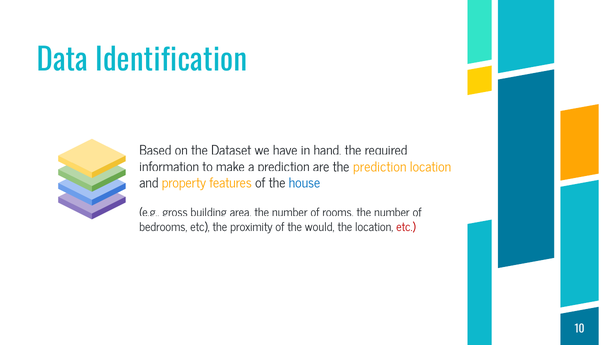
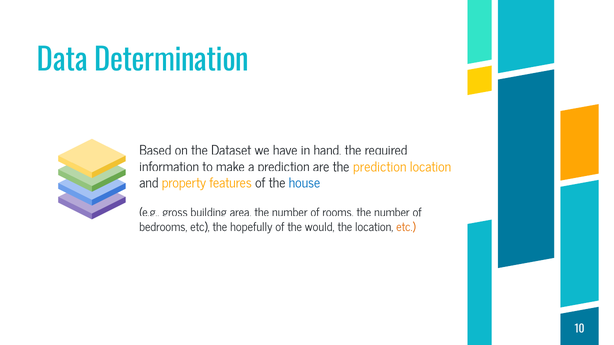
Identification: Identification -> Determination
proximity: proximity -> hopefully
etc at (406, 227) colour: red -> orange
